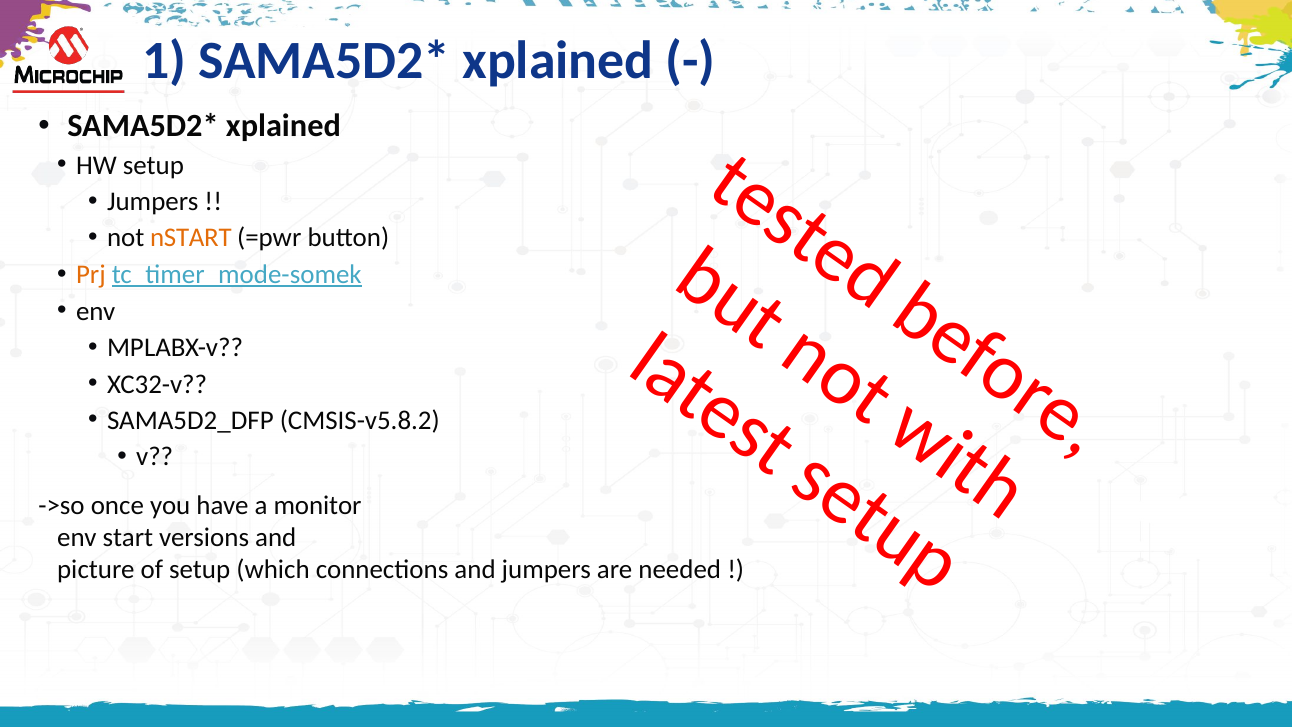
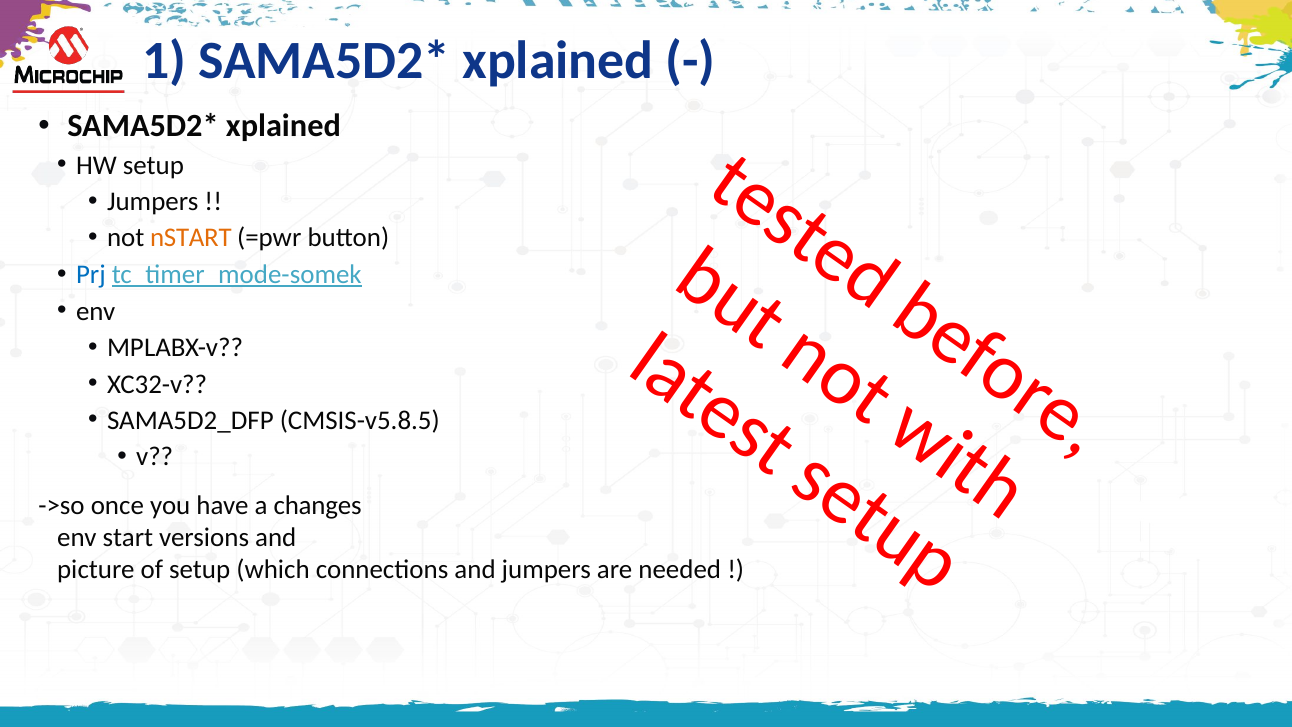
Prj colour: orange -> blue
CMSIS-v5.8.2: CMSIS-v5.8.2 -> CMSIS-v5.8.5
monitor: monitor -> changes
